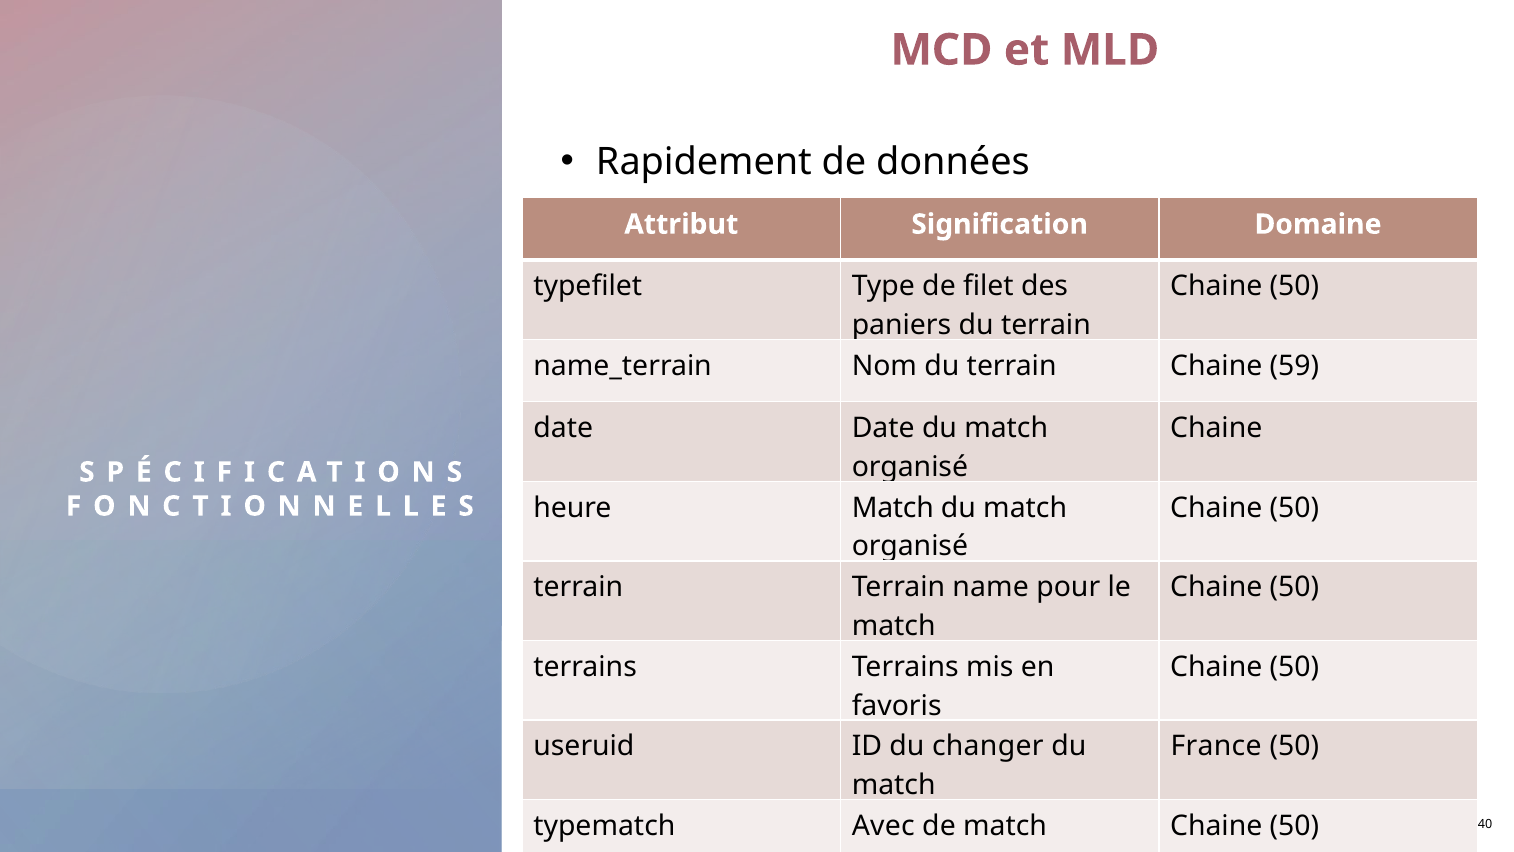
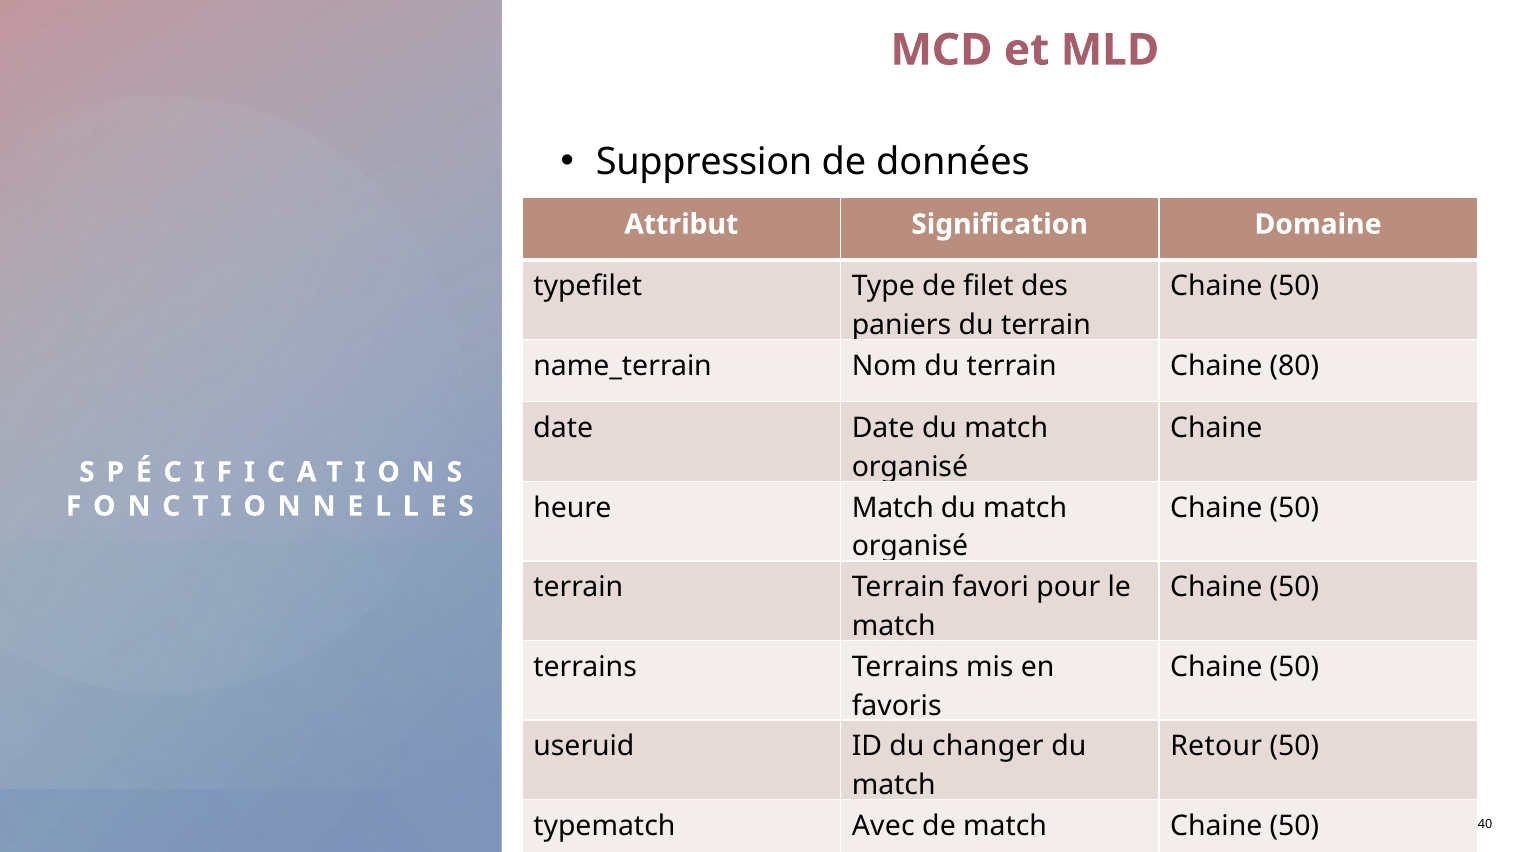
Rapidement: Rapidement -> Suppression
59: 59 -> 80
name: name -> favori
France: France -> Retour
